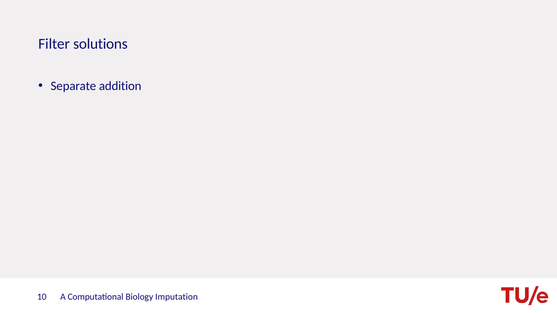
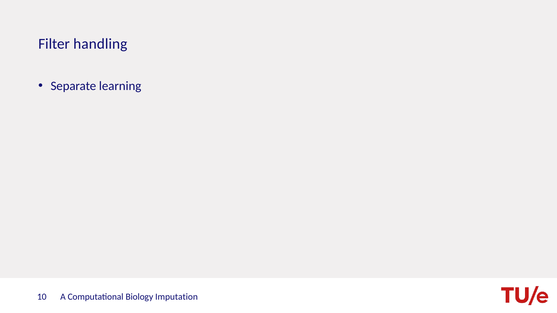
solutions: solutions -> handling
addition: addition -> learning
